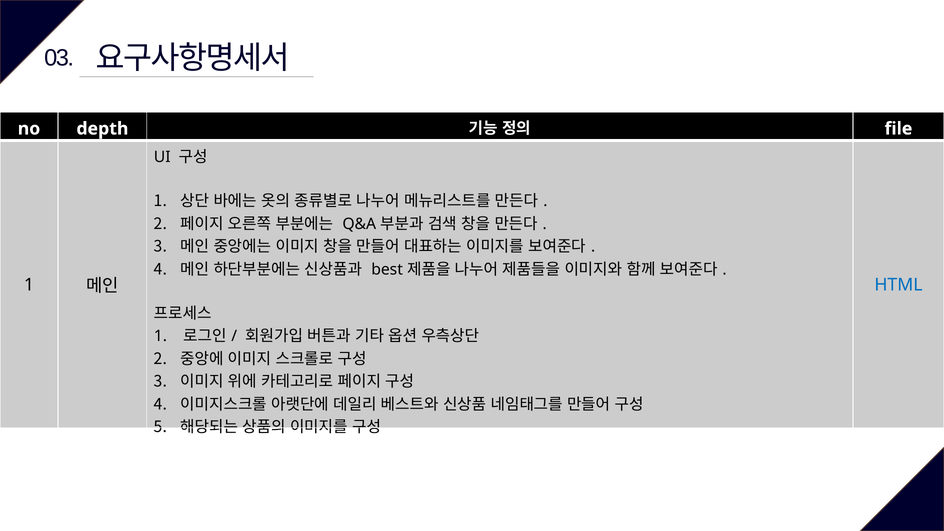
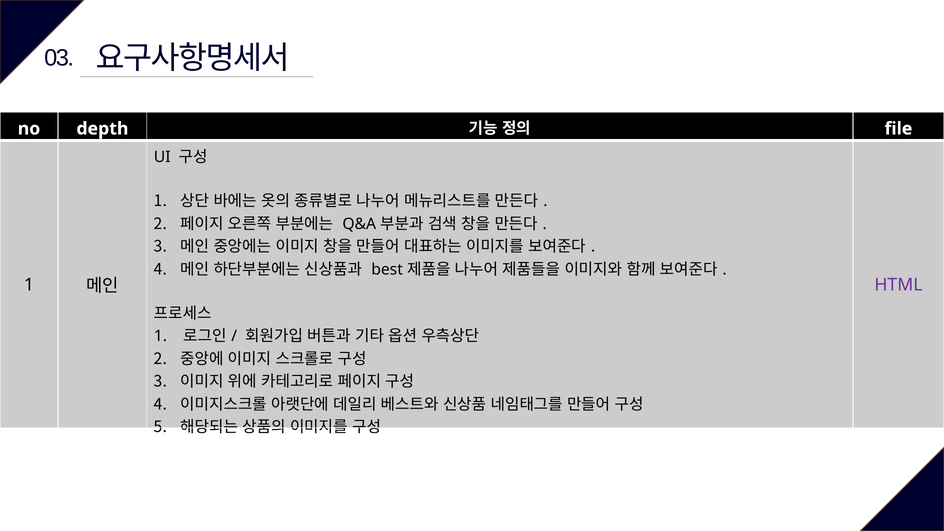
HTML colour: blue -> purple
